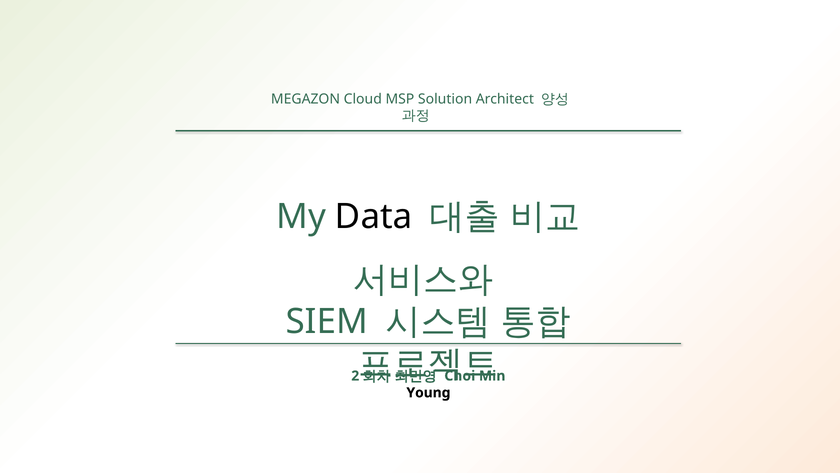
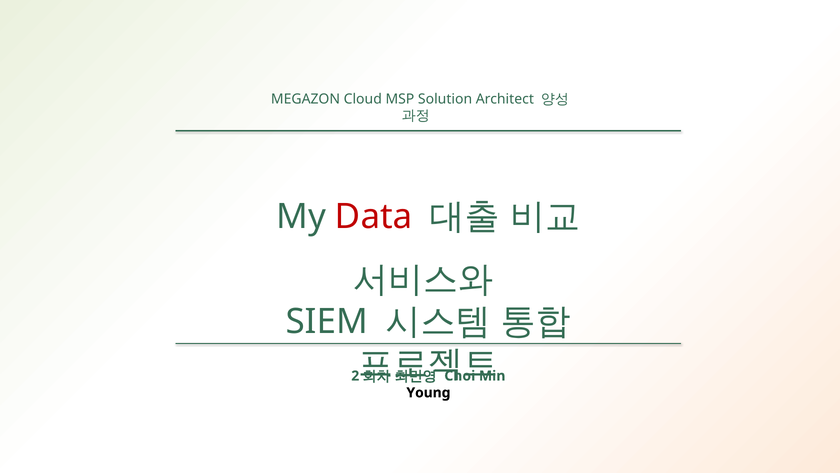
Data colour: black -> red
